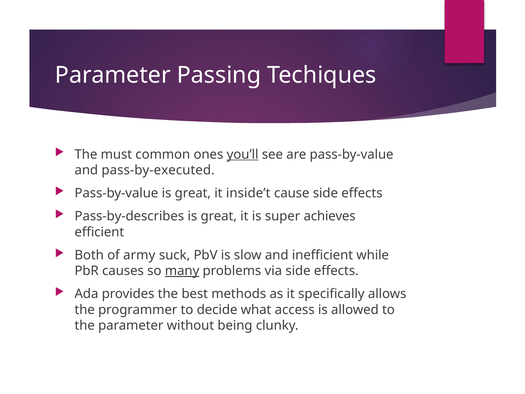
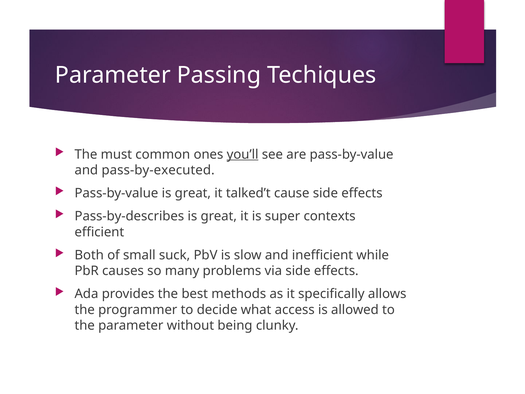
inside’t: inside’t -> talked’t
achieves: achieves -> contexts
army: army -> small
many underline: present -> none
